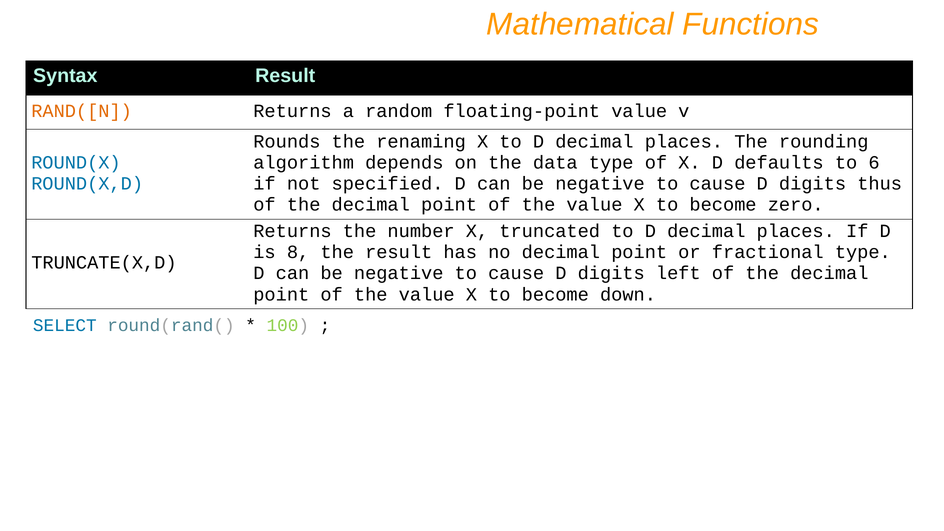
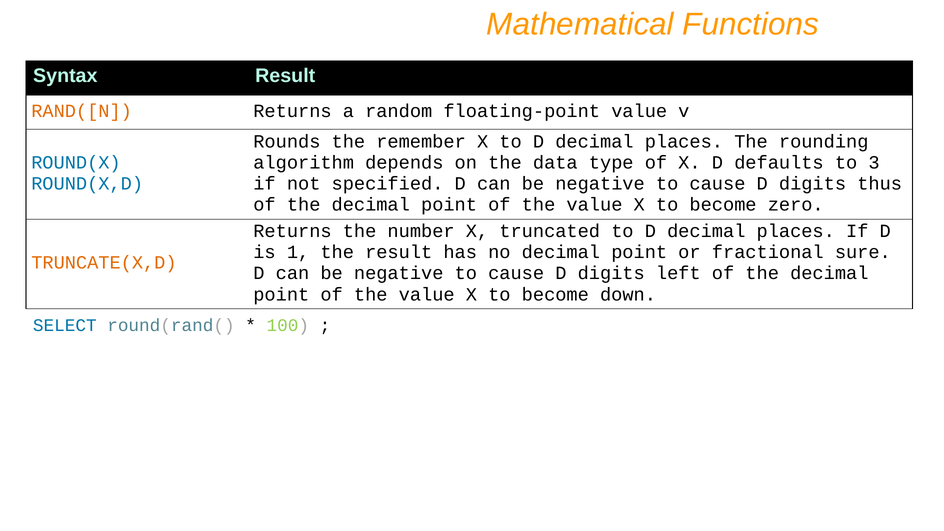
renaming: renaming -> remember
6: 6 -> 3
8: 8 -> 1
fractional type: type -> sure
TRUNCATE(X,D colour: black -> orange
